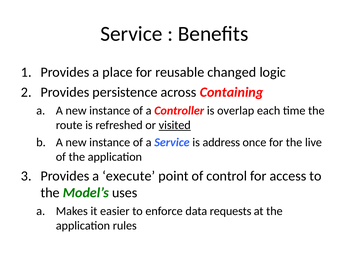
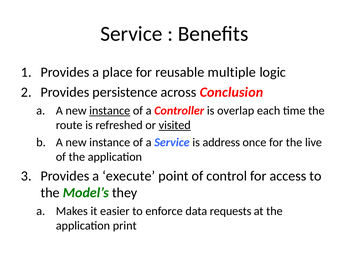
changed: changed -> multiple
Containing: Containing -> Conclusion
instance at (110, 111) underline: none -> present
uses: uses -> they
rules: rules -> print
